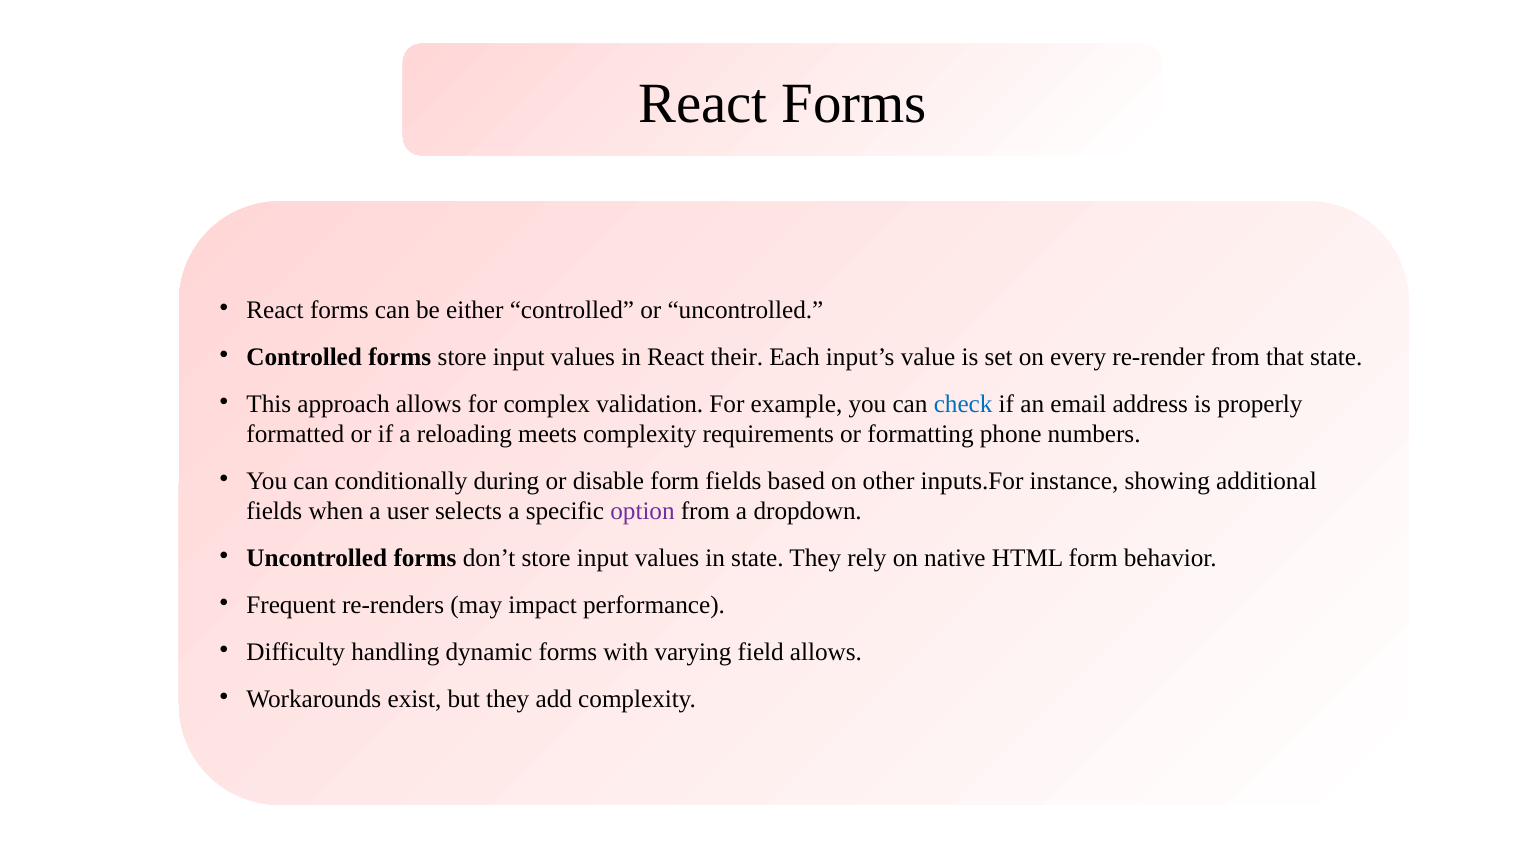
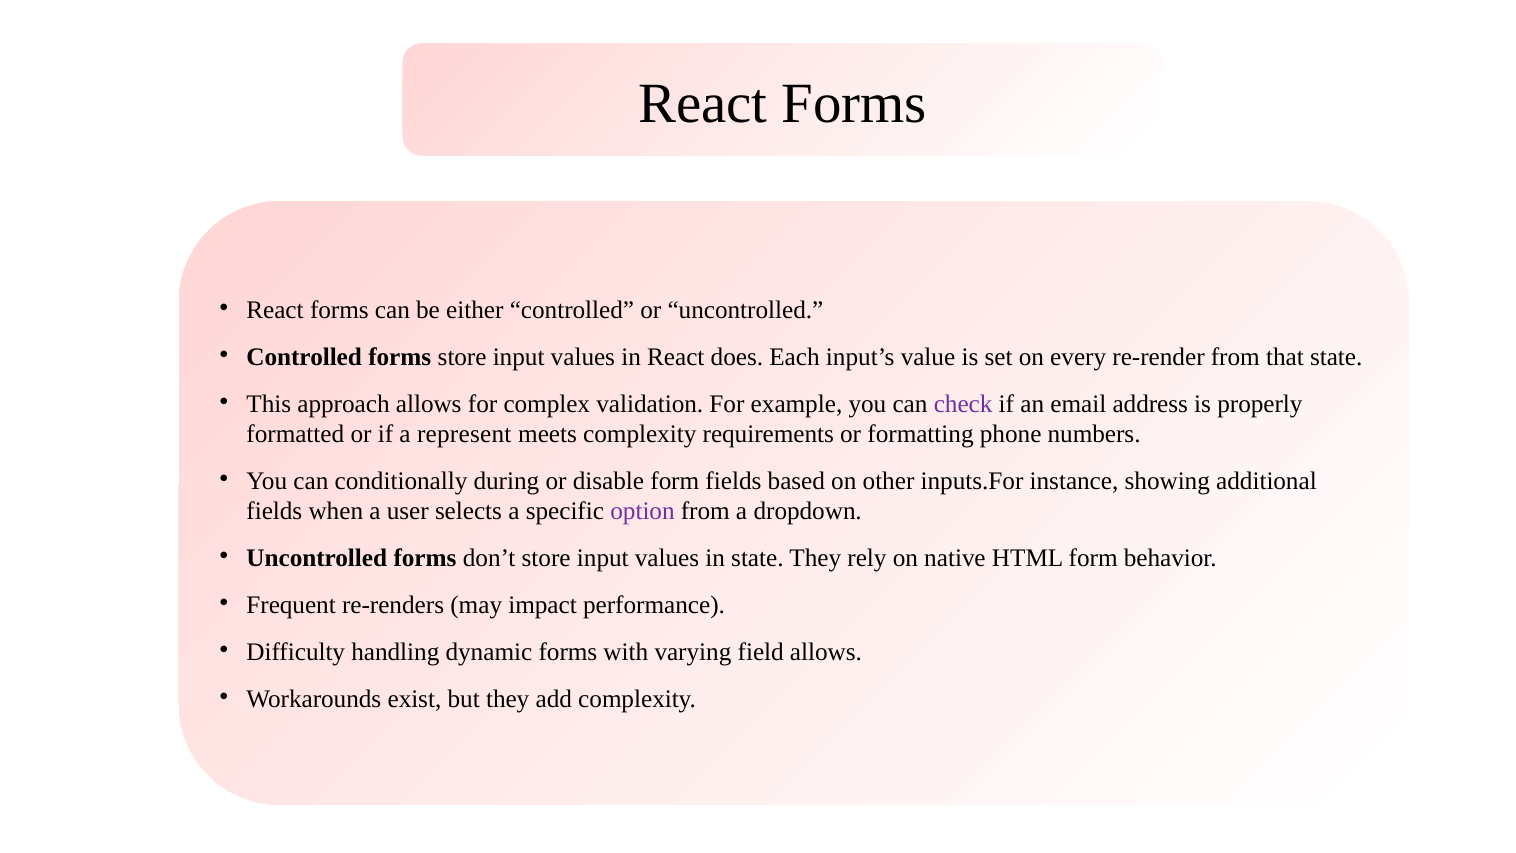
their: their -> does
check colour: blue -> purple
reloading: reloading -> represent
